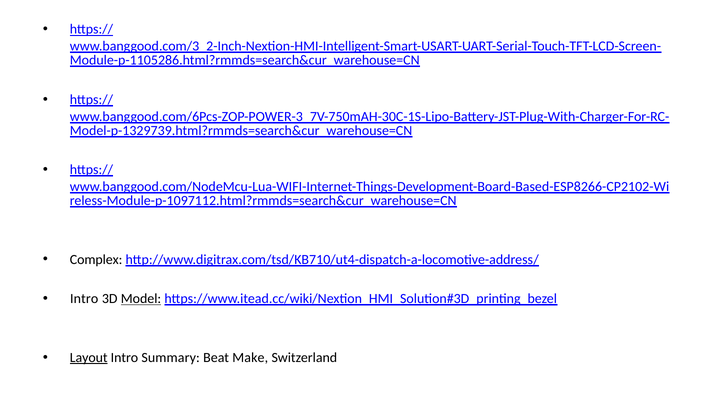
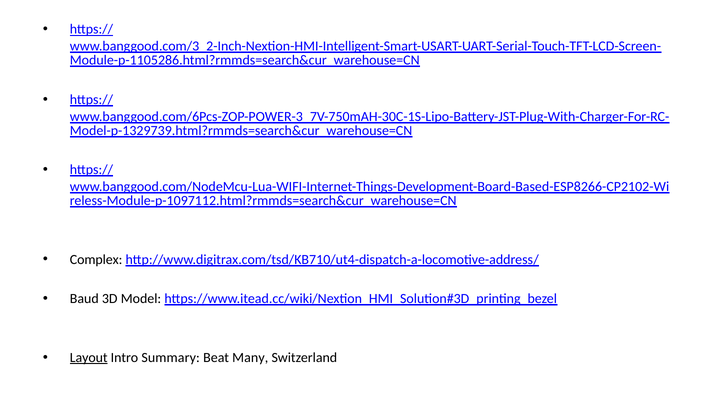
Intro at (84, 299): Intro -> Baud
Model underline: present -> none
Make: Make -> Many
